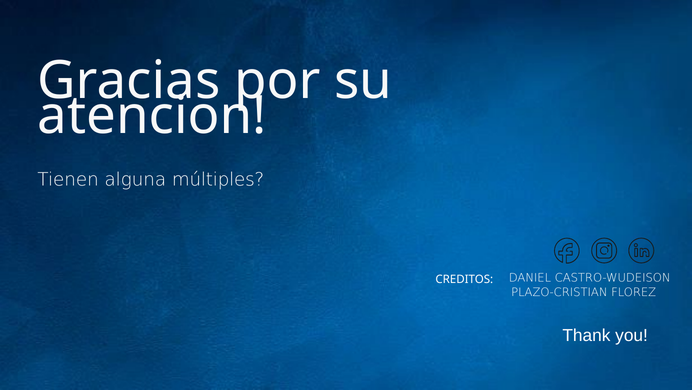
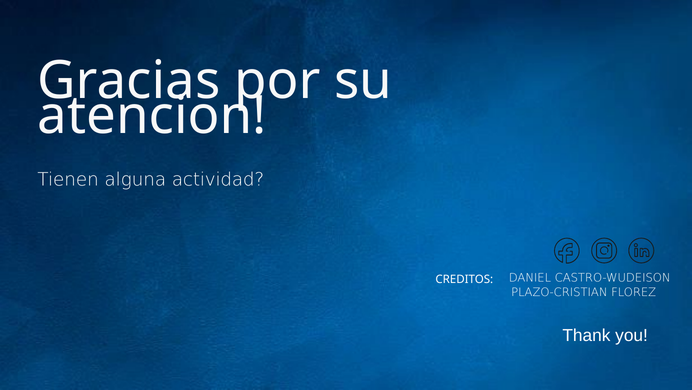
múltiples: múltiples -> actividad
